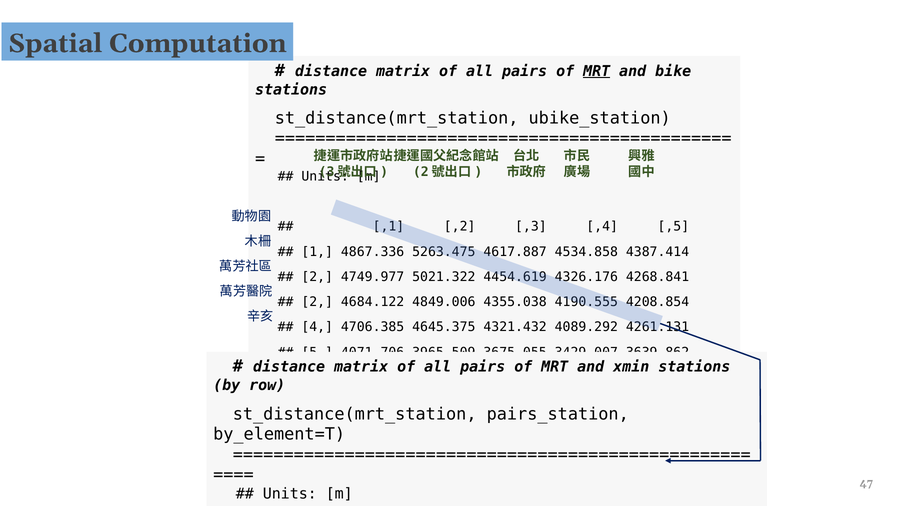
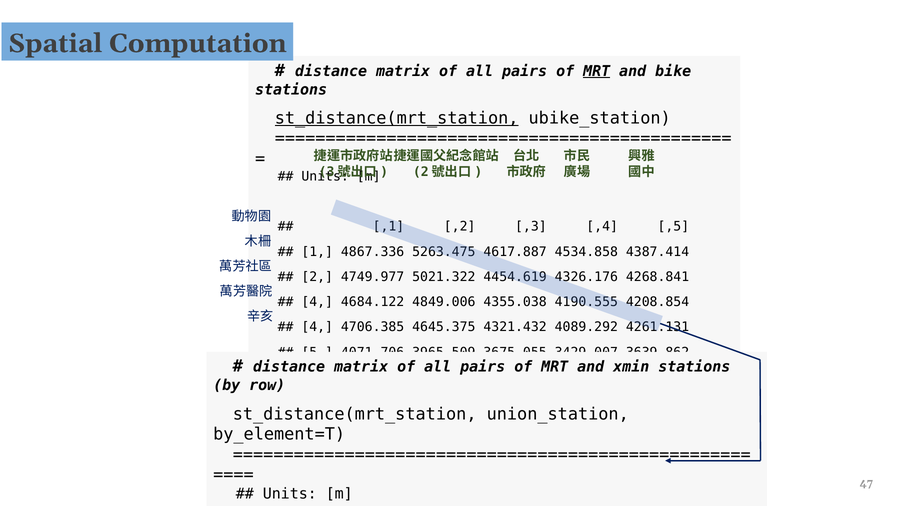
st_distance(mrt_station at (397, 118) underline: none -> present
2 at (317, 302): 2 -> 4
pairs_station: pairs_station -> union_station
